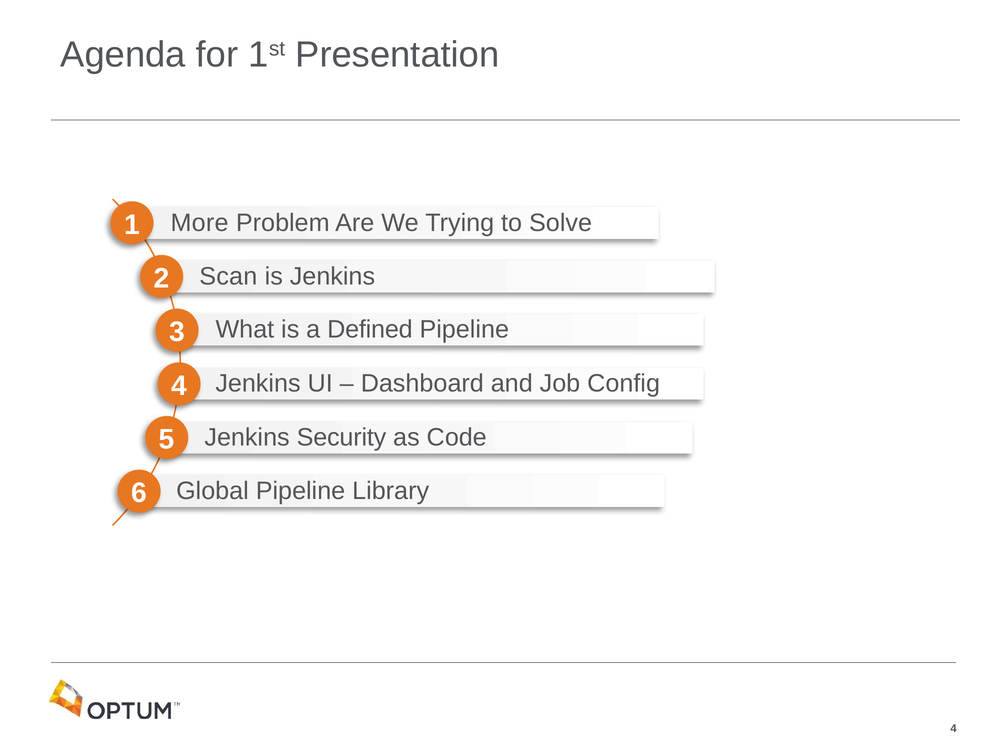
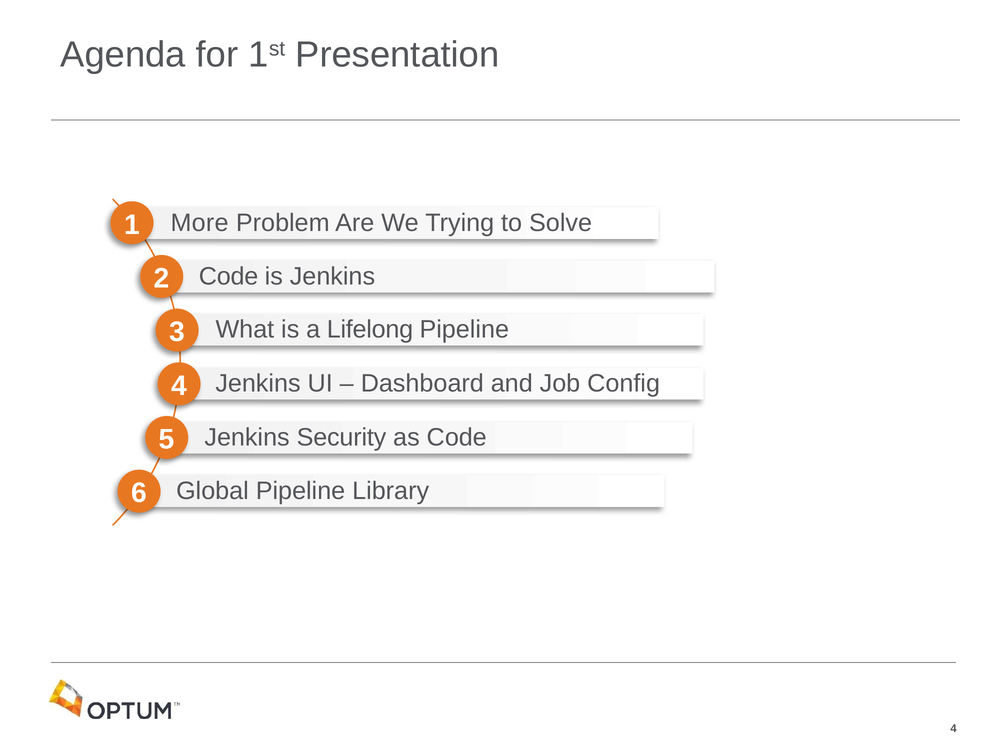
Scan at (228, 276): Scan -> Code
Defined: Defined -> Lifelong
